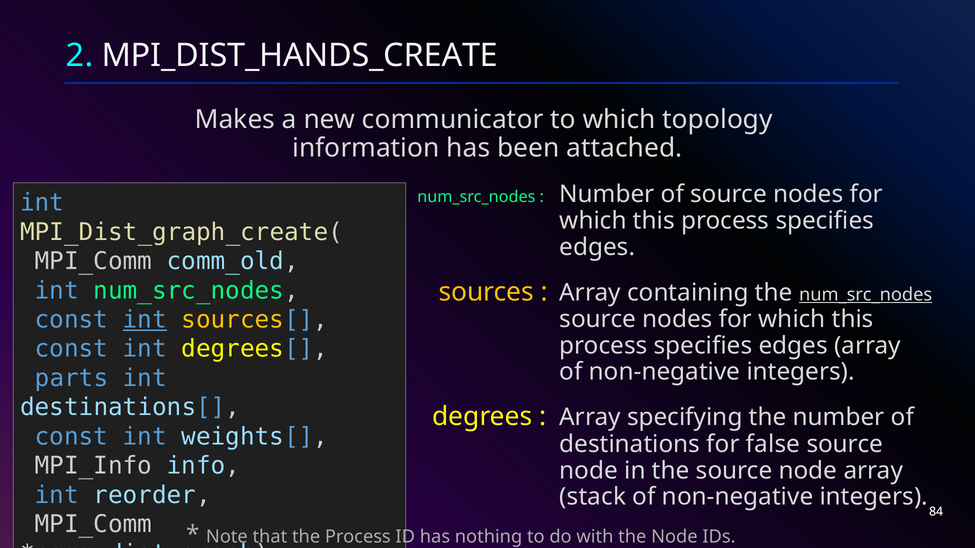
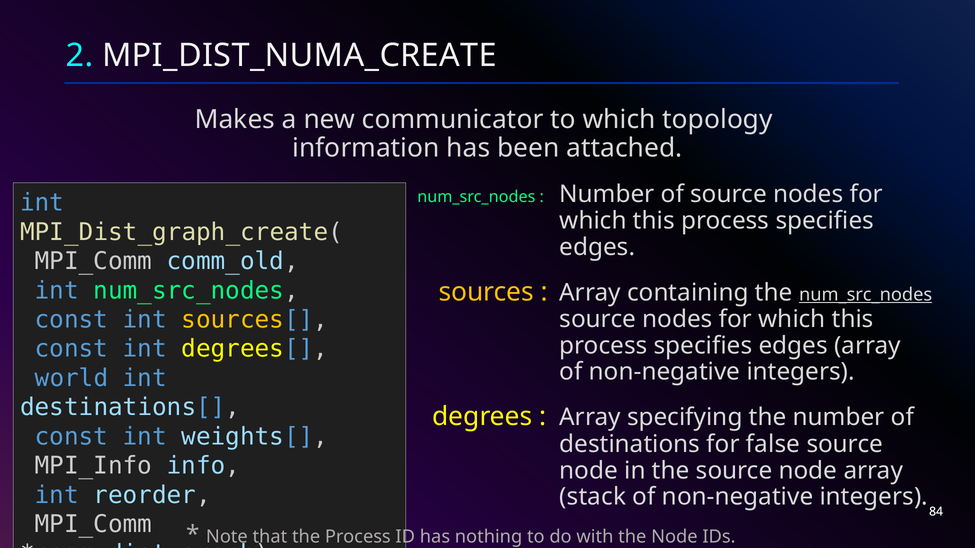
MPI_DIST_HANDS_CREATE: MPI_DIST_HANDS_CREATE -> MPI_DIST_NUMA_CREATE
int at (145, 320) underline: present -> none
parts: parts -> world
